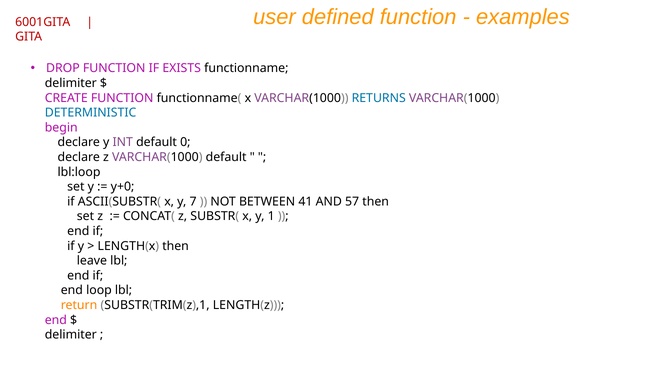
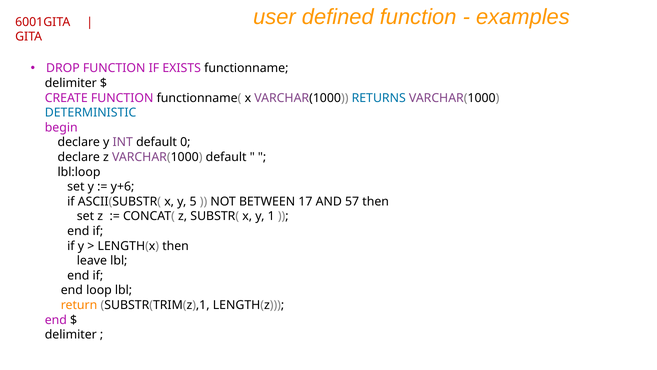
y+0: y+0 -> y+6
7: 7 -> 5
41: 41 -> 17
